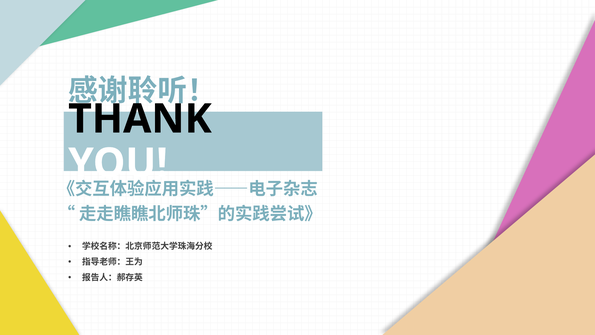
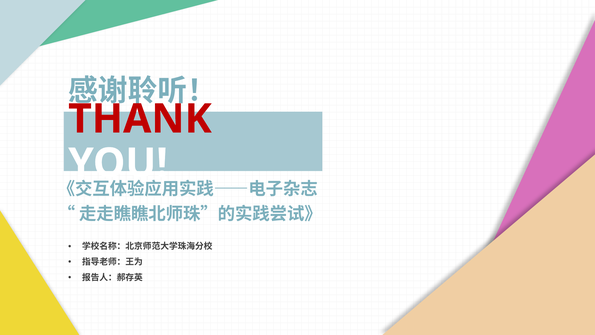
THANK colour: black -> red
